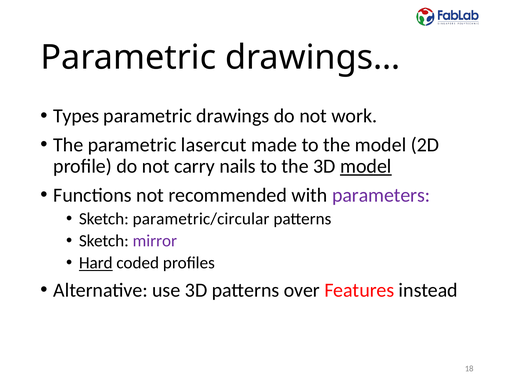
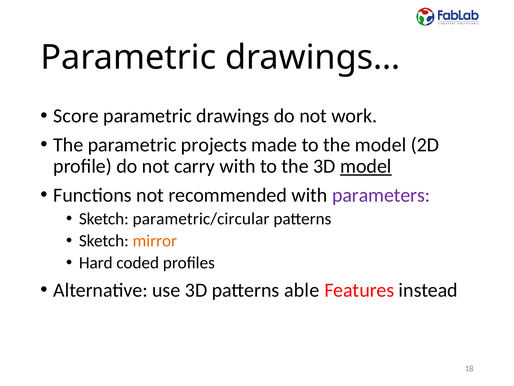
Types: Types -> Score
lasercut: lasercut -> projects
carry nails: nails -> with
mirror colour: purple -> orange
Hard underline: present -> none
over: over -> able
